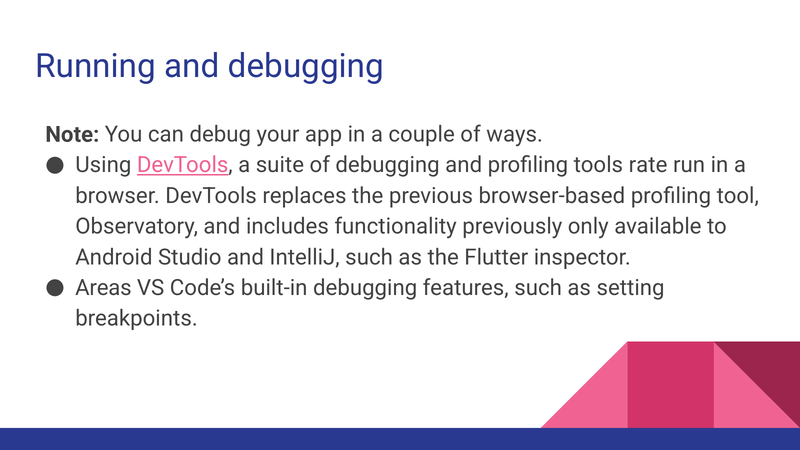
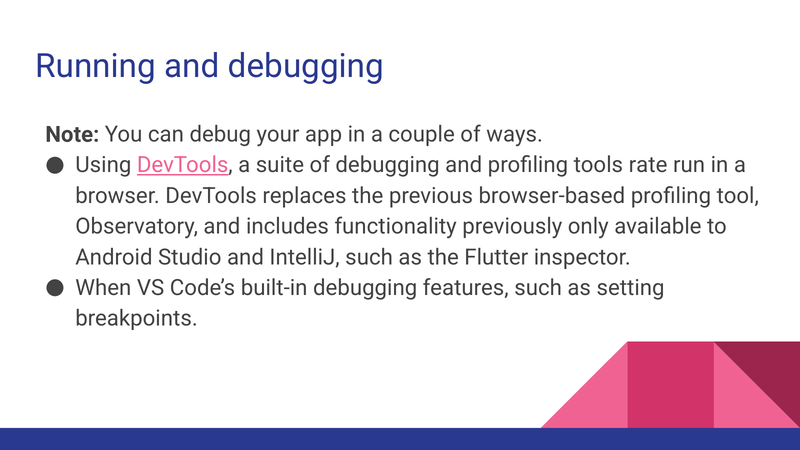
Areas: Areas -> When
